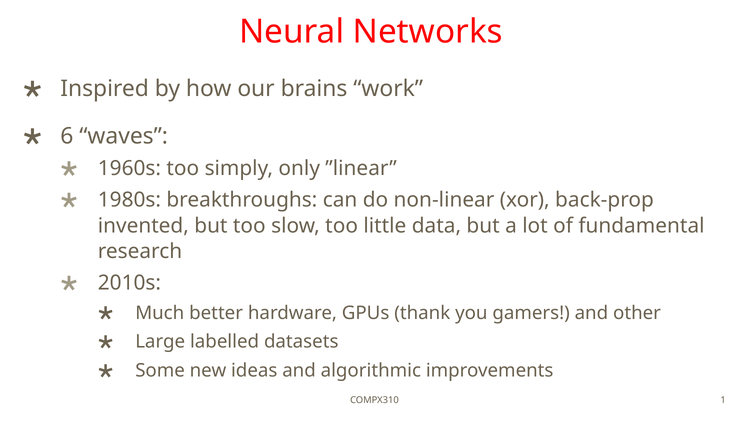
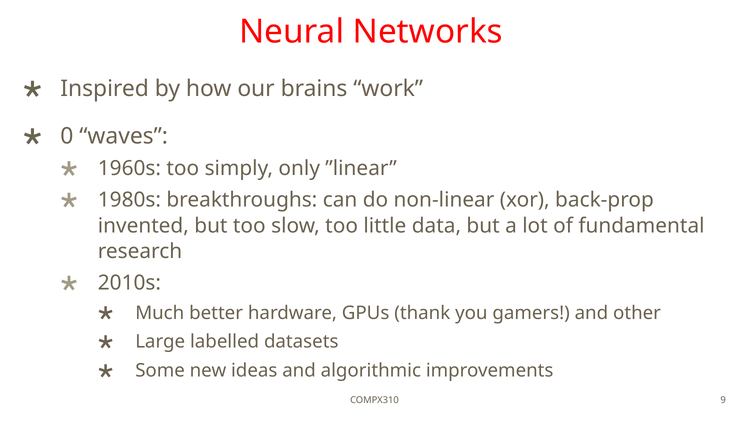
6: 6 -> 0
1: 1 -> 9
